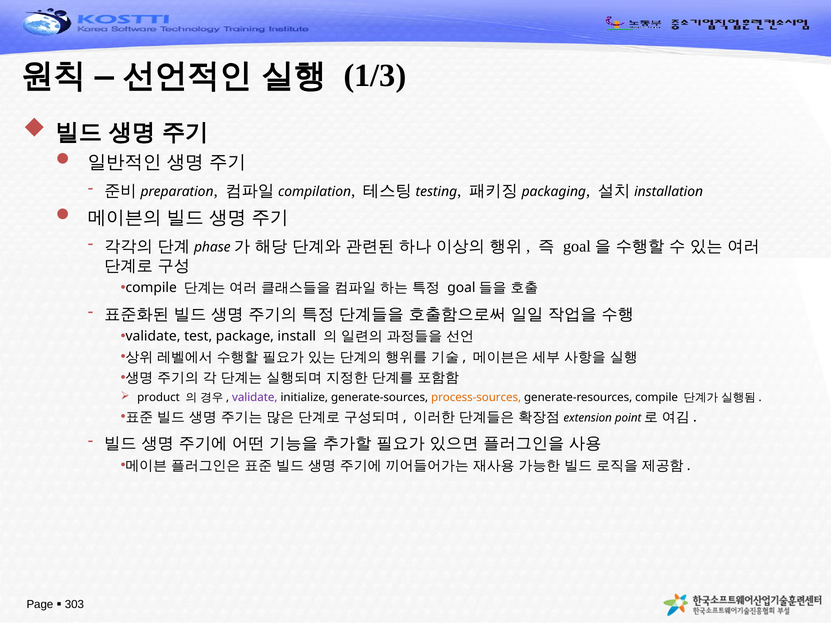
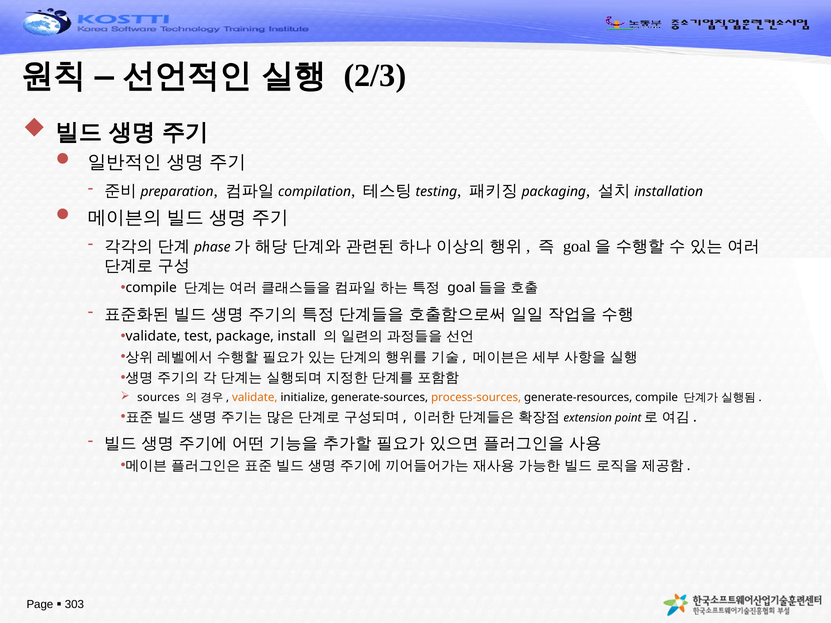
1/3: 1/3 -> 2/3
product: product -> sources
validate at (255, 398) colour: purple -> orange
